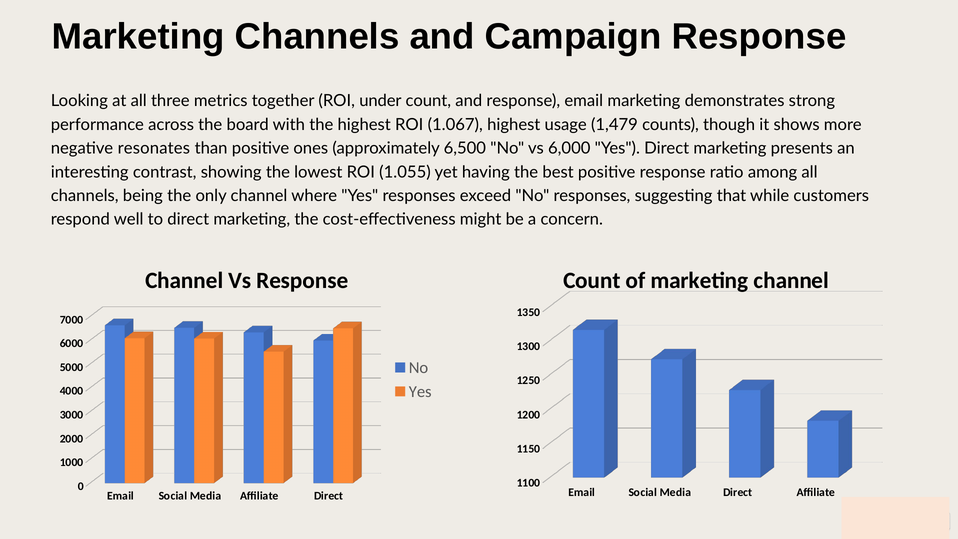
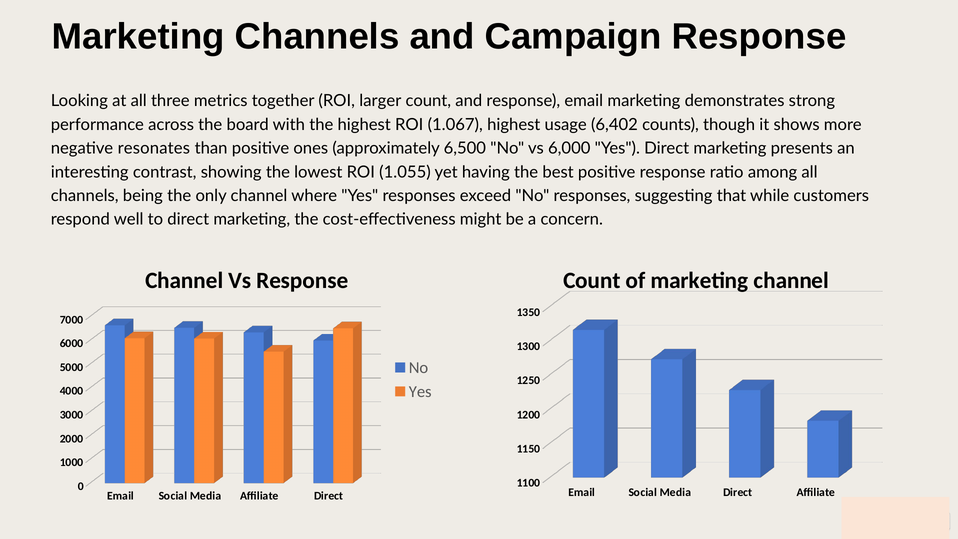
under: under -> larger
1,479: 1,479 -> 6,402
